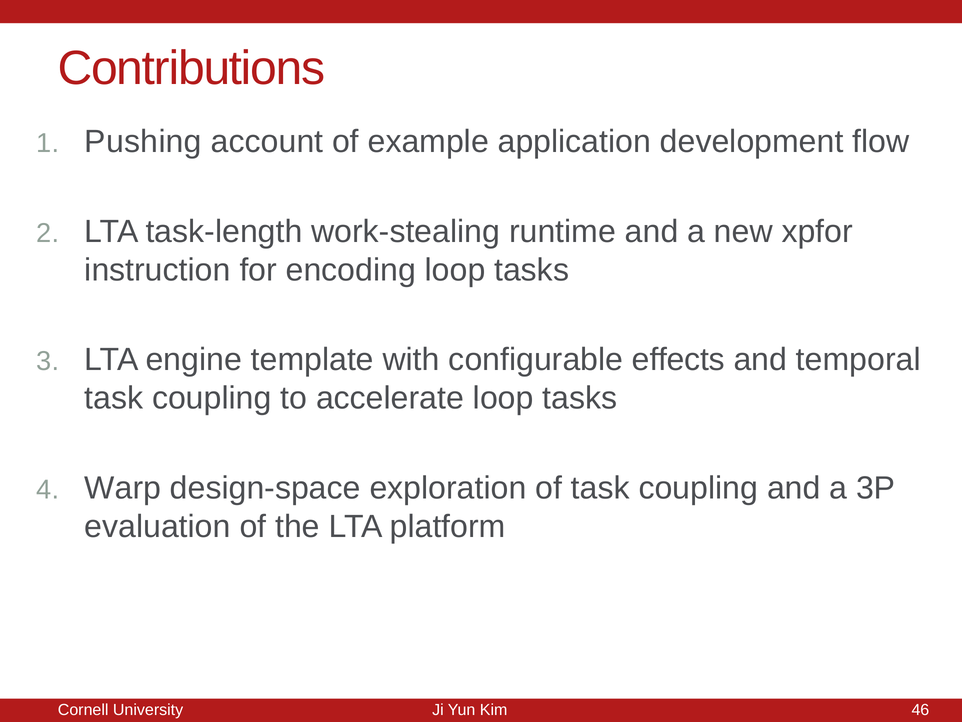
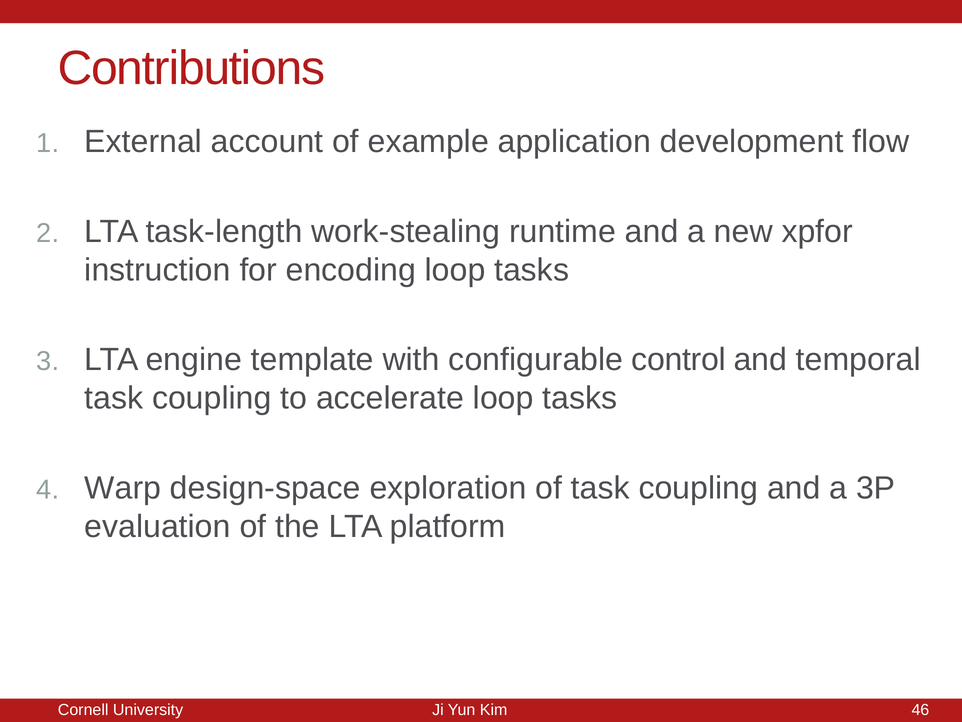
Pushing: Pushing -> External
effects: effects -> control
